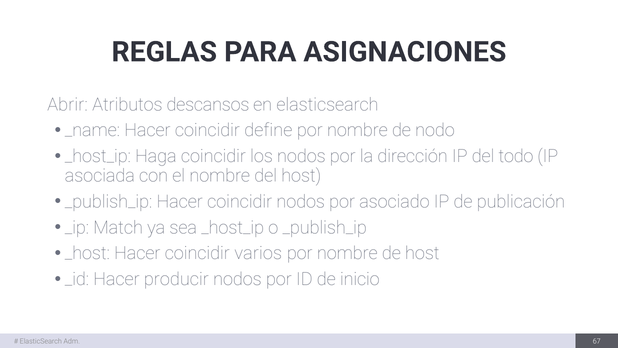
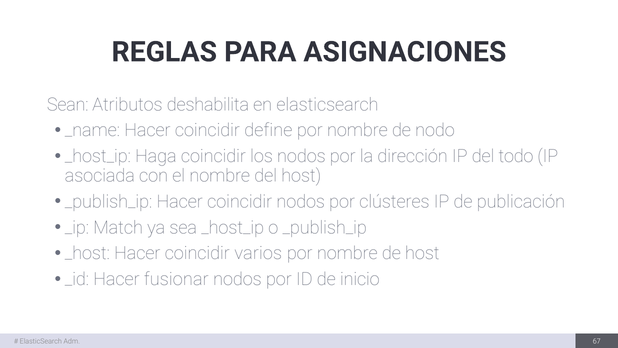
Abrir: Abrir -> Sean
descansos: descansos -> deshabilita
asociado: asociado -> clústeres
producir: producir -> fusionar
